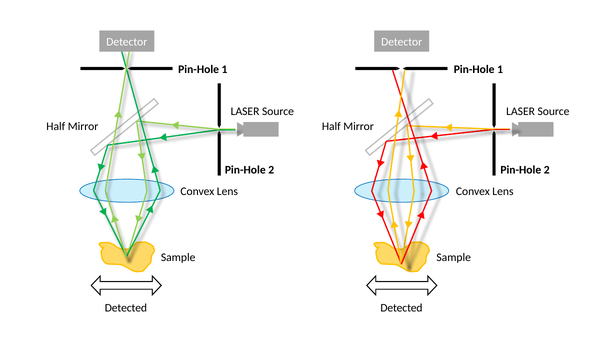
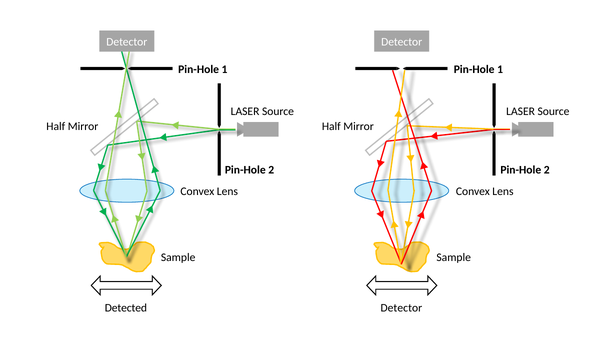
Detected at (401, 307): Detected -> Detector
